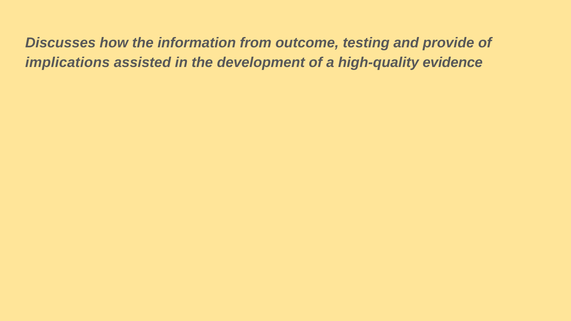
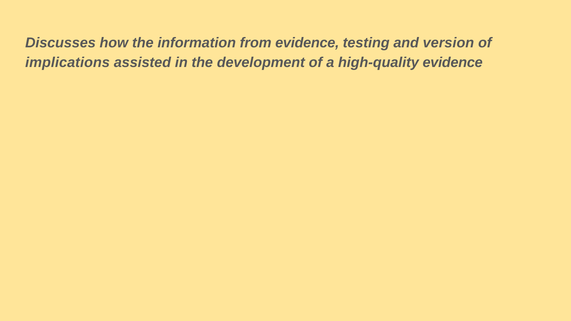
from outcome: outcome -> evidence
provide: provide -> version
